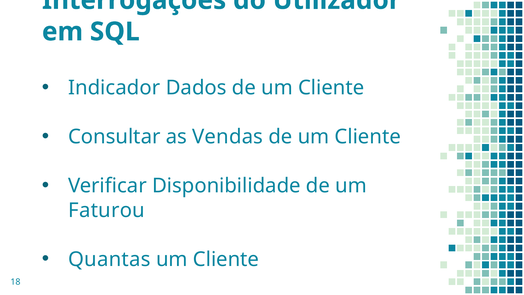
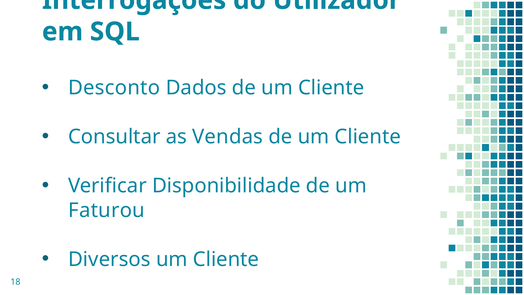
Indicador: Indicador -> Desconto
Quantas: Quantas -> Diversos
